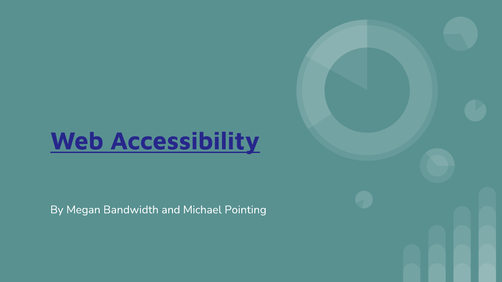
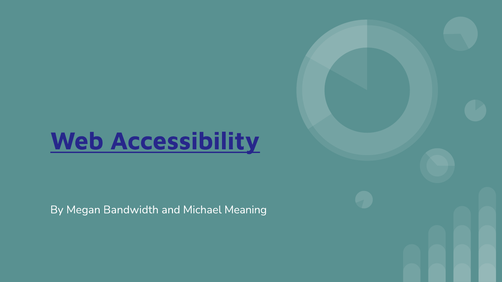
Pointing: Pointing -> Meaning
